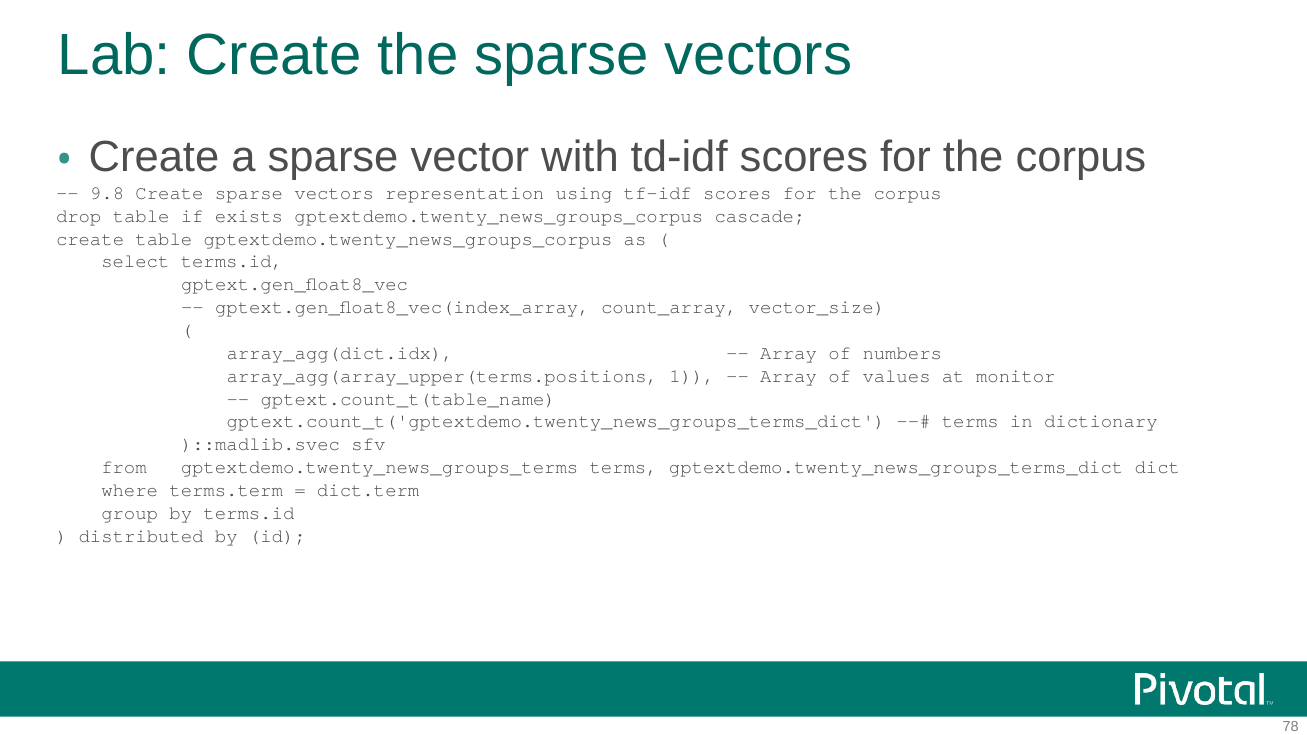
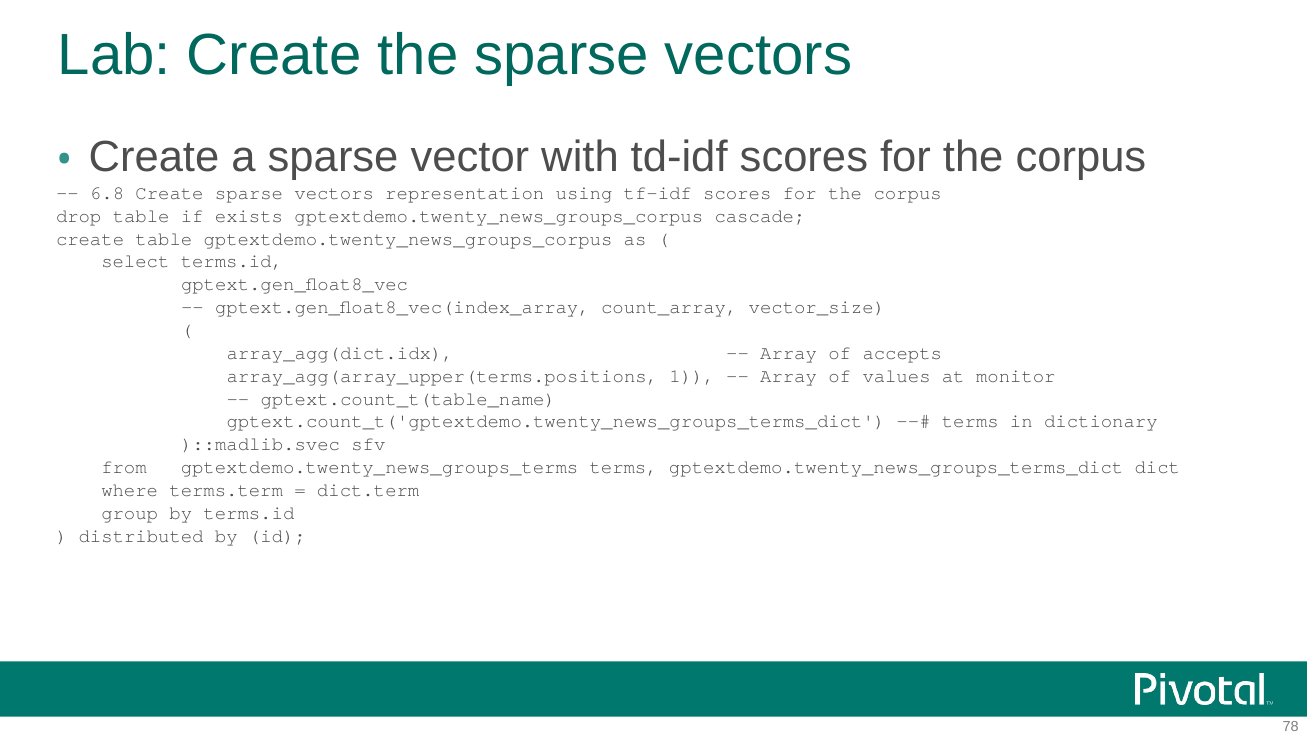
9.8: 9.8 -> 6.8
numbers: numbers -> accepts
